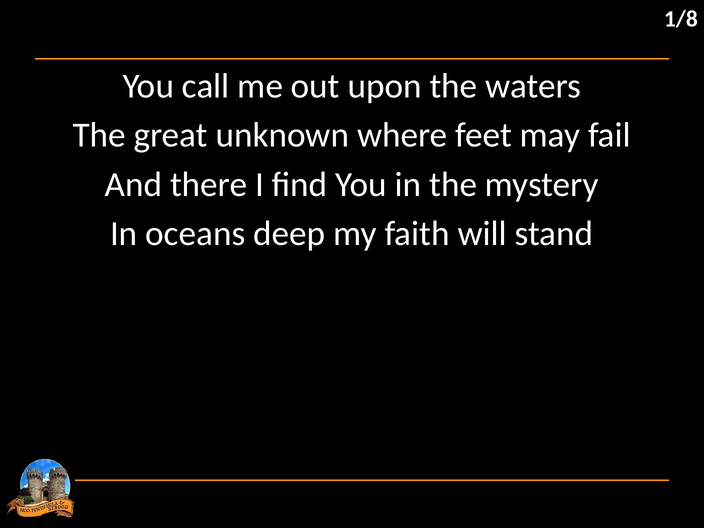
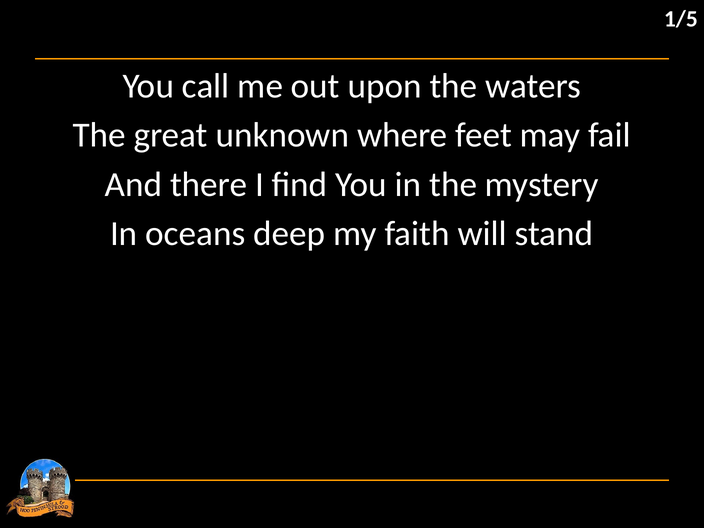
1/8: 1/8 -> 1/5
